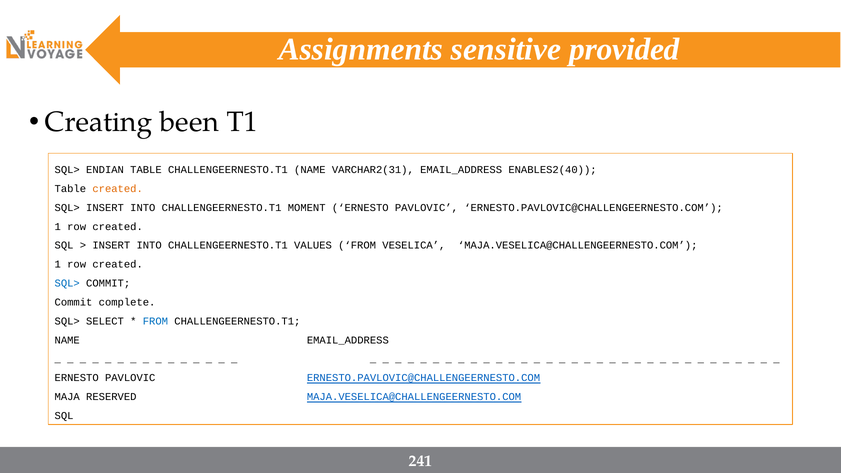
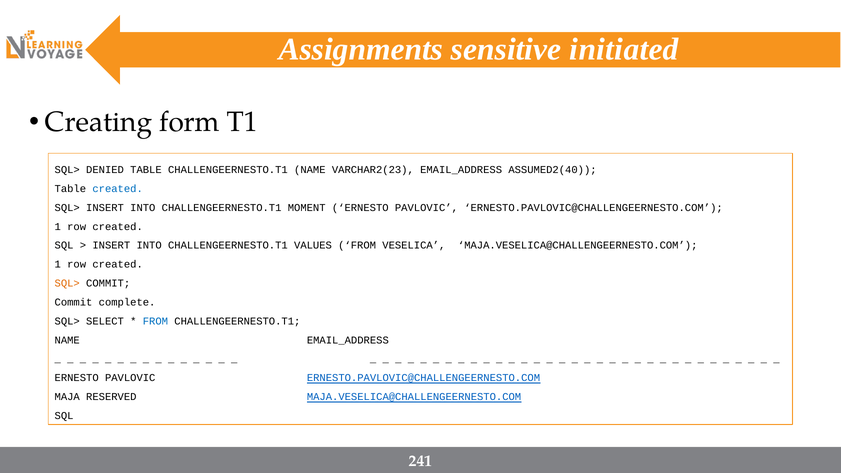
provided: provided -> initiated
been: been -> form
ENDIAN: ENDIAN -> DENIED
VARCHAR2(31: VARCHAR2(31 -> VARCHAR2(23
ENABLES2(40: ENABLES2(40 -> ASSUMED2(40
created at (118, 189) colour: orange -> blue
SQL> at (67, 283) colour: blue -> orange
